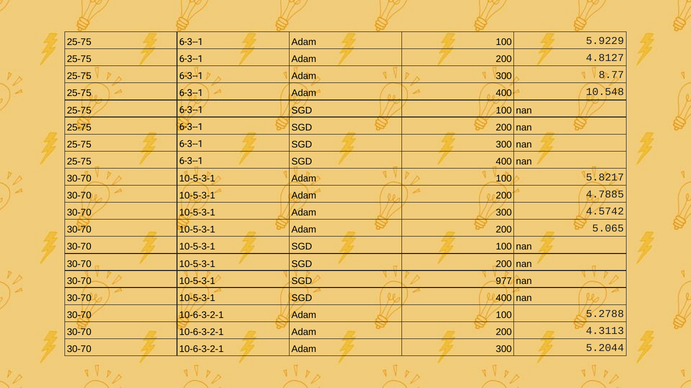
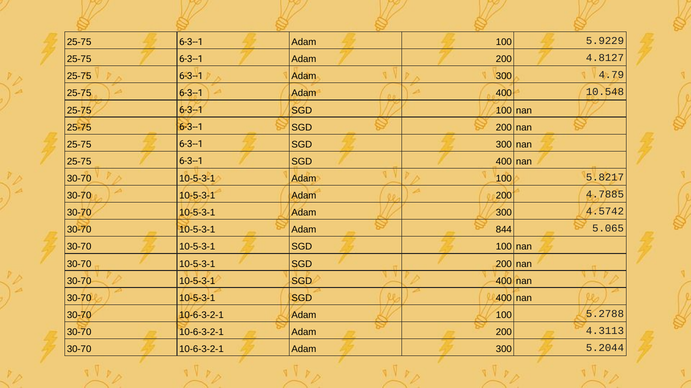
8.77: 8.77 -> 4.79
200 at (504, 230): 200 -> 844
977 at (504, 281): 977 -> 400
